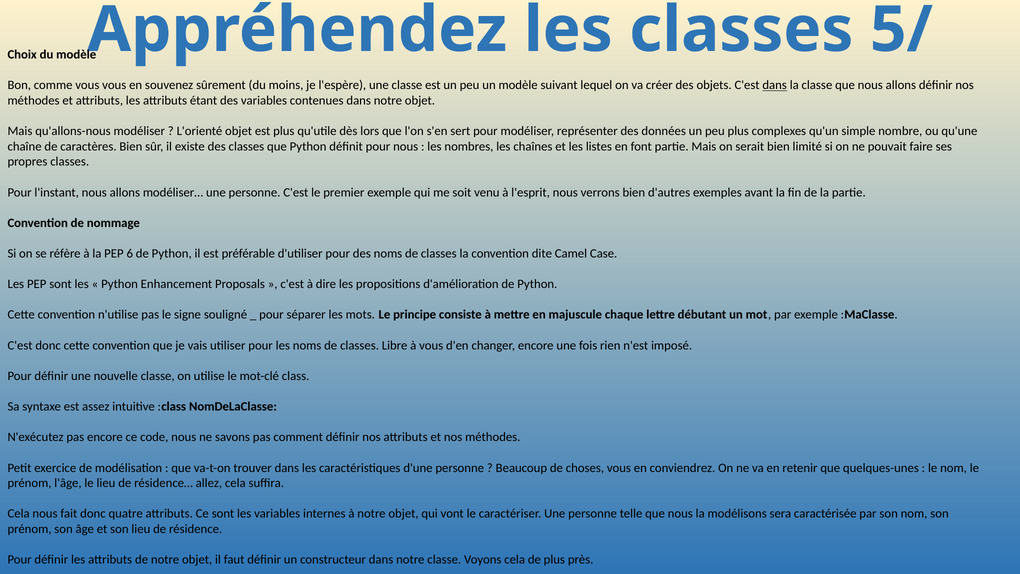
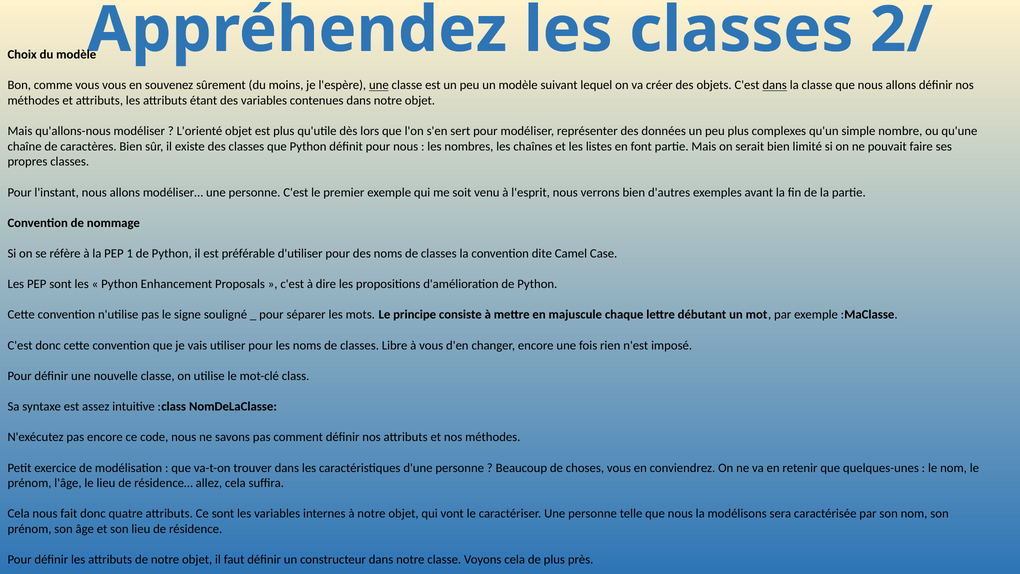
5/: 5/ -> 2/
une at (379, 85) underline: none -> present
6: 6 -> 1
